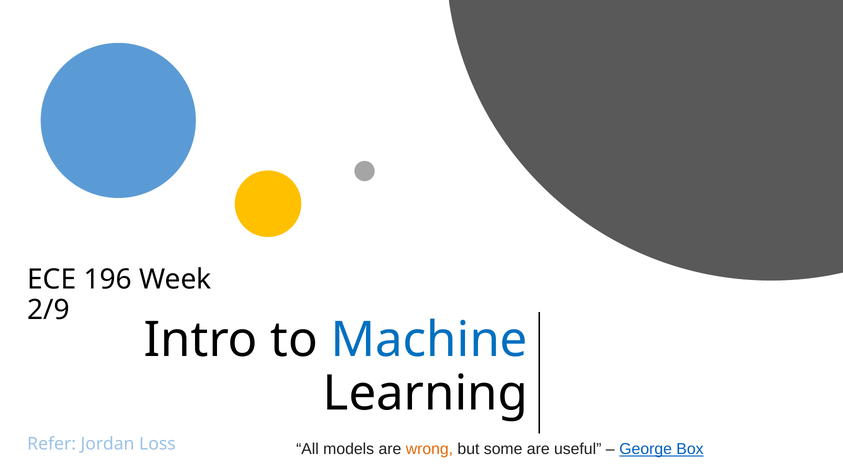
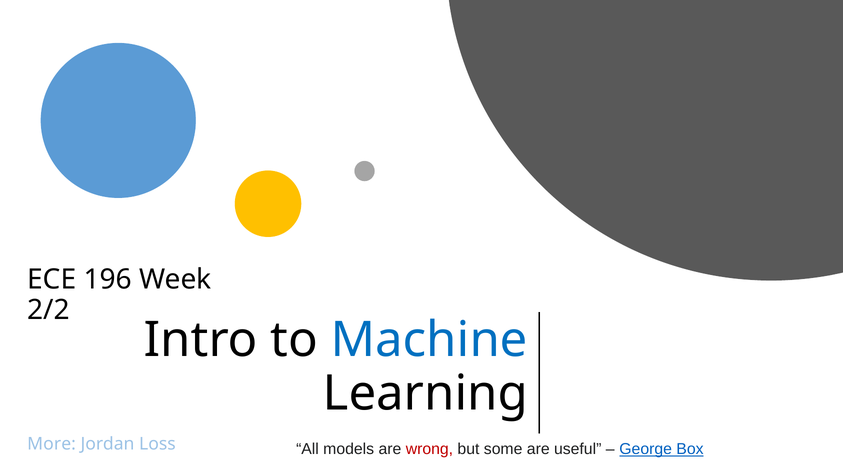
2/9: 2/9 -> 2/2
Refer: Refer -> More
wrong colour: orange -> red
